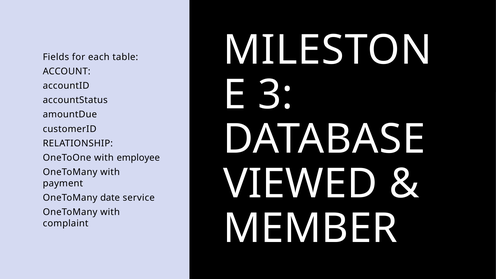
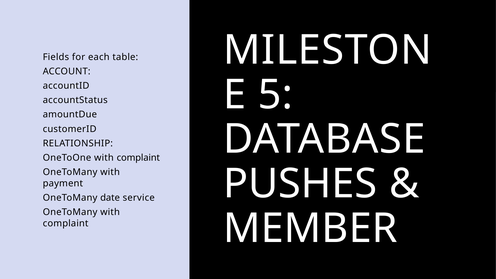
3: 3 -> 5
OneToOne with employee: employee -> complaint
VIEWED: VIEWED -> PUSHES
